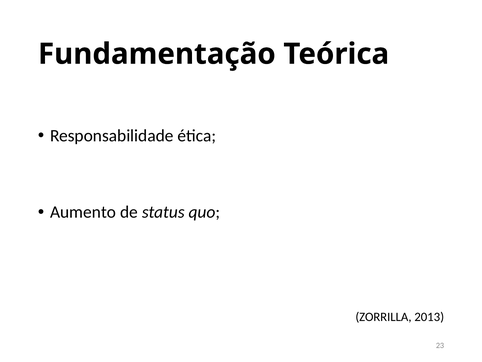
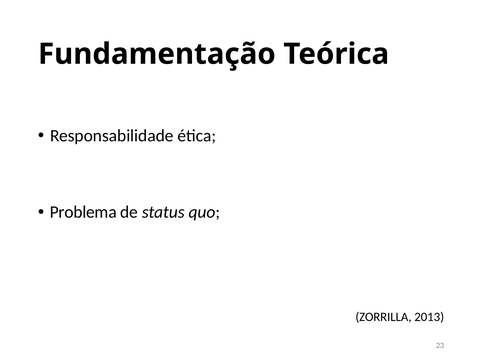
Aumento: Aumento -> Problema
